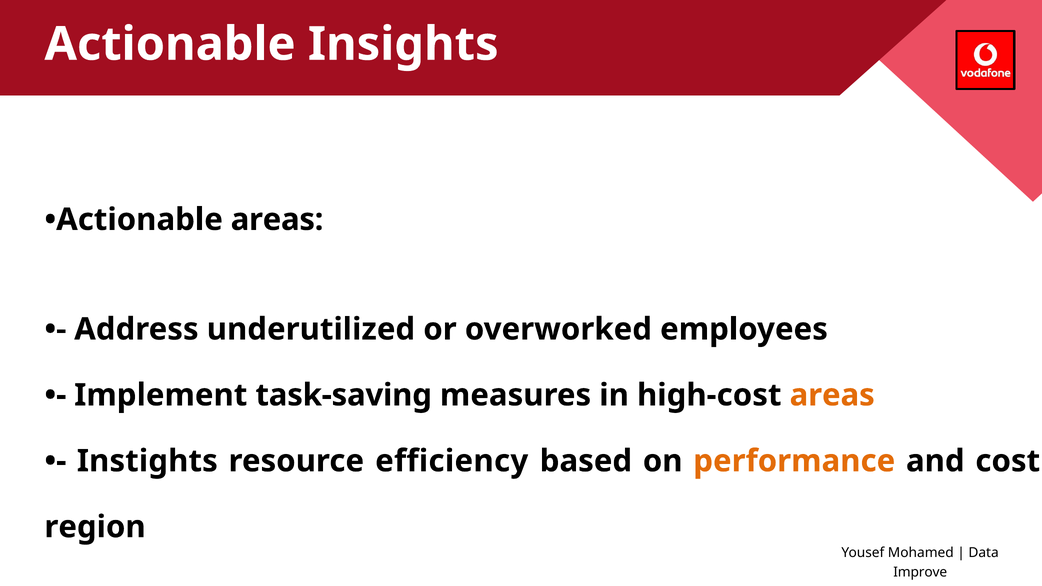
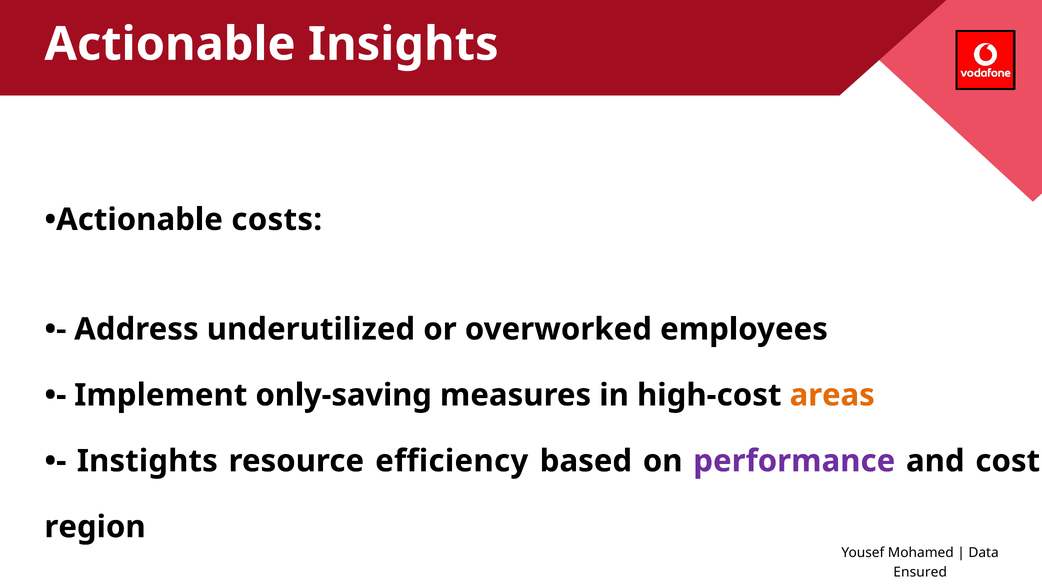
Actionable areas: areas -> costs
task-saving: task-saving -> only-saving
performance colour: orange -> purple
Improve: Improve -> Ensured
